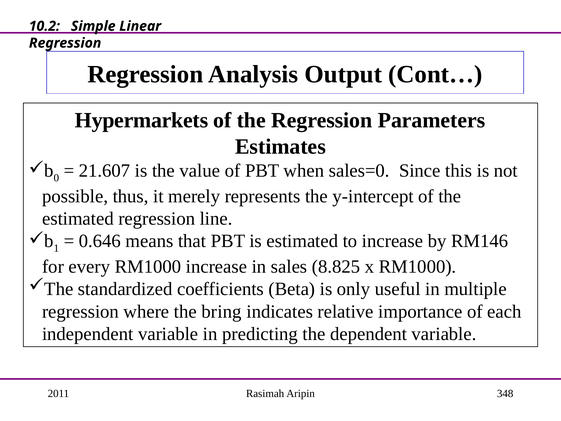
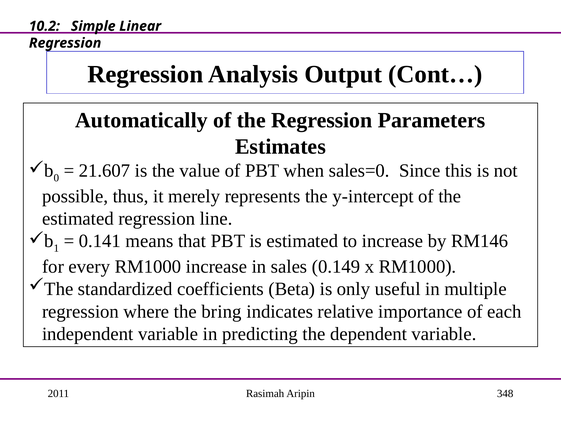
Hypermarkets: Hypermarkets -> Automatically
0.646: 0.646 -> 0.141
8.825: 8.825 -> 0.149
